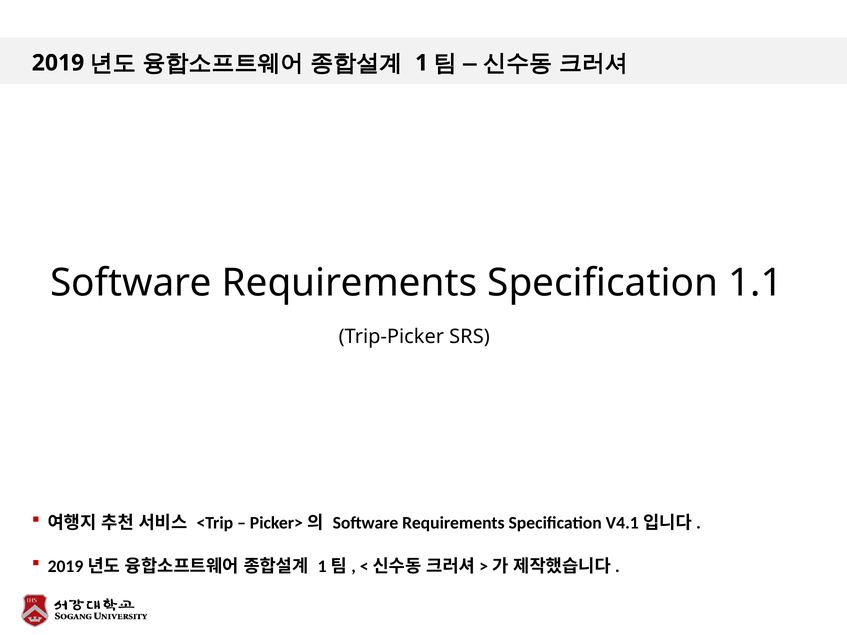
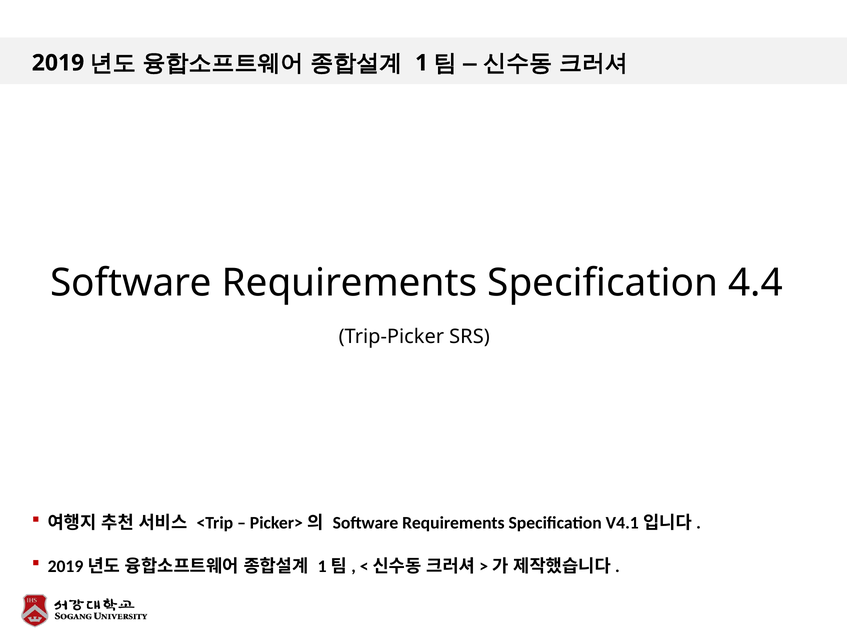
1.1: 1.1 -> 4.4
